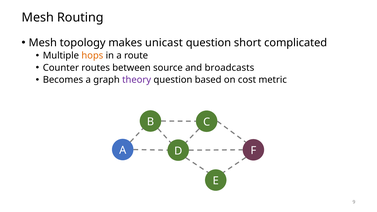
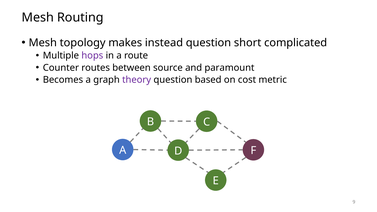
unicast: unicast -> instead
hops colour: orange -> purple
broadcasts: broadcasts -> paramount
